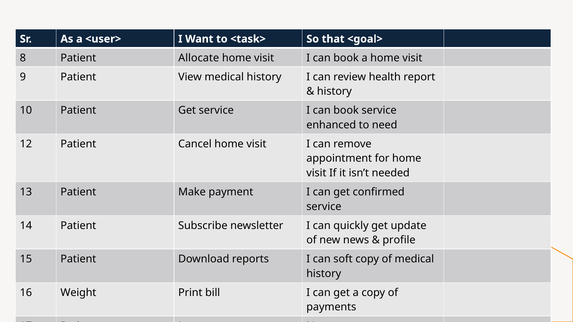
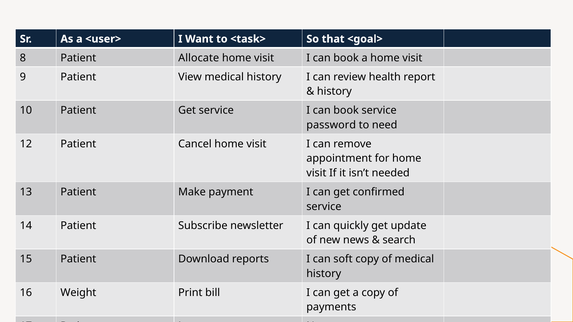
enhanced: enhanced -> password
profile: profile -> search
